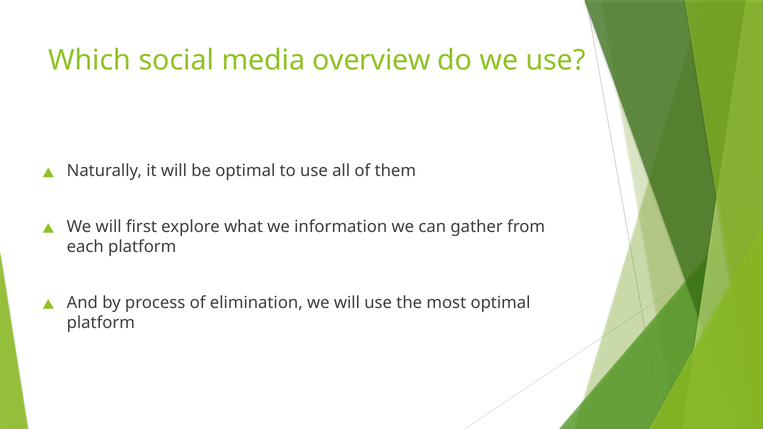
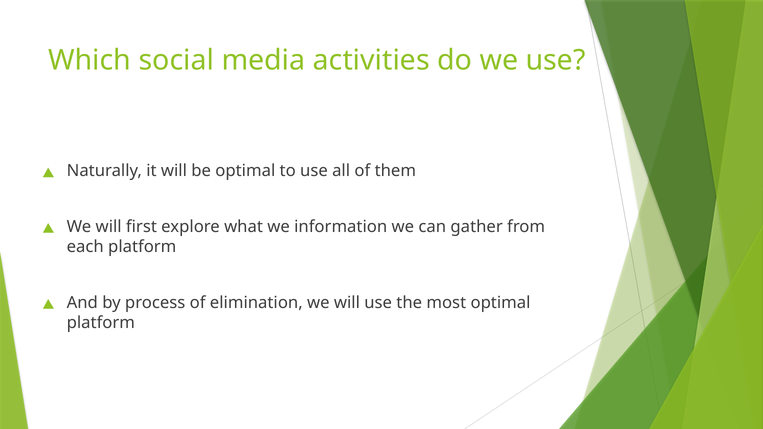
overview: overview -> activities
